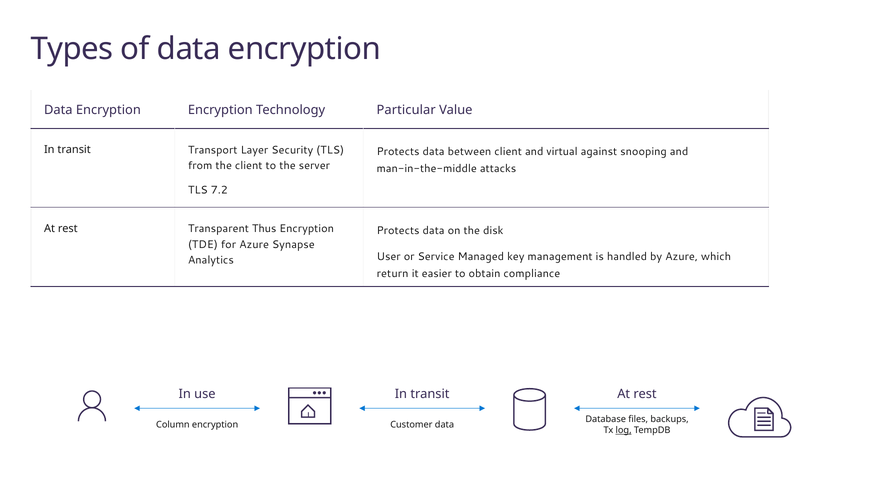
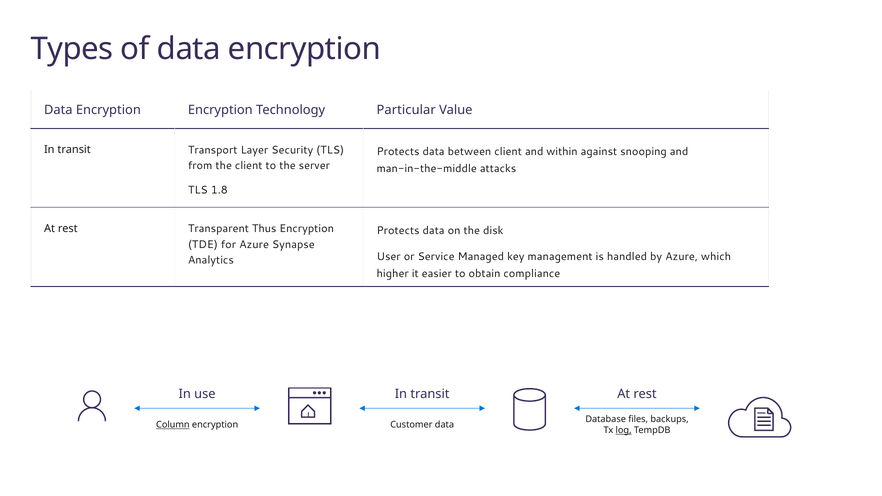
virtual: virtual -> within
7.2: 7.2 -> 1.8
return: return -> higher
Column underline: none -> present
